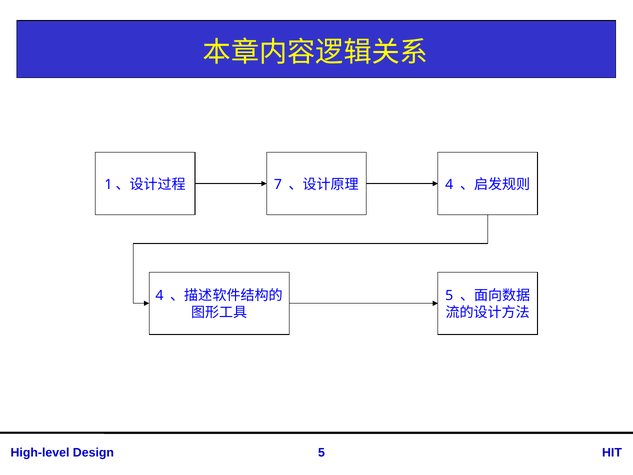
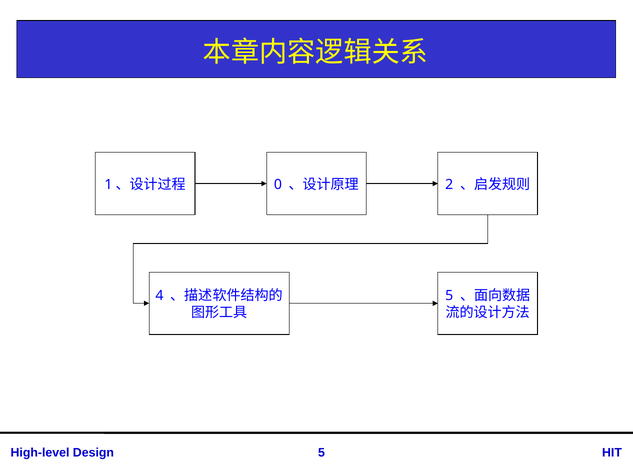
7: 7 -> 0
4 at (449, 184): 4 -> 2
